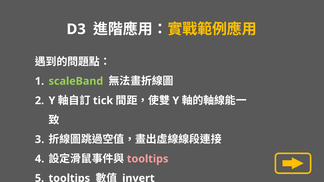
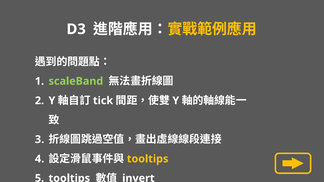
tooltips at (148, 159) colour: pink -> yellow
